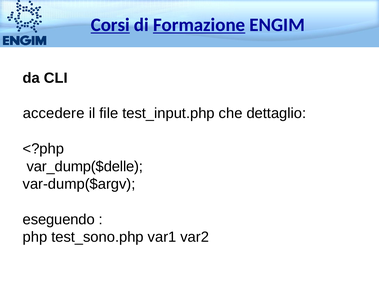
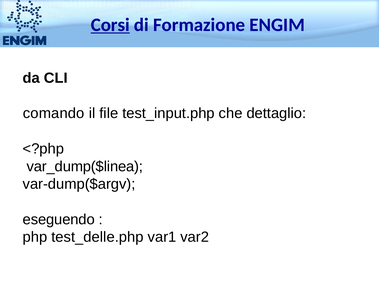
Formazione underline: present -> none
accedere: accedere -> comando
var_dump($delle: var_dump($delle -> var_dump($linea
test_sono.php: test_sono.php -> test_delle.php
